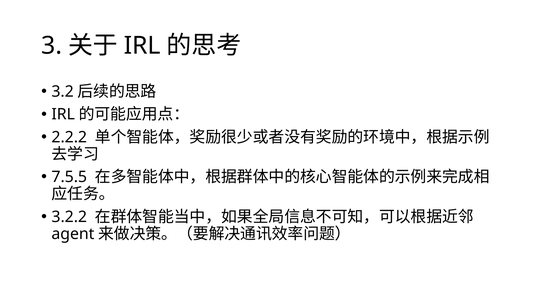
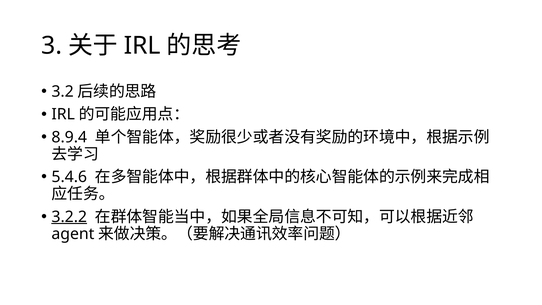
2.2.2: 2.2.2 -> 8.9.4
7.5.5: 7.5.5 -> 5.4.6
3.2.2 underline: none -> present
